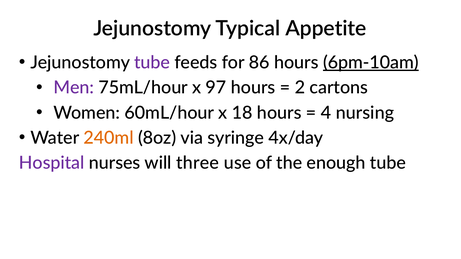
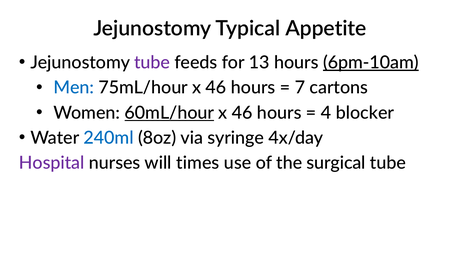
86: 86 -> 13
Men colour: purple -> blue
75mL/hour x 97: 97 -> 46
2: 2 -> 7
60mL/hour underline: none -> present
18 at (242, 113): 18 -> 46
nursing: nursing -> blocker
240ml colour: orange -> blue
three: three -> times
enough: enough -> surgical
